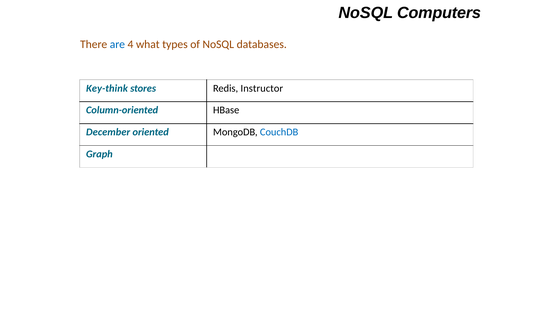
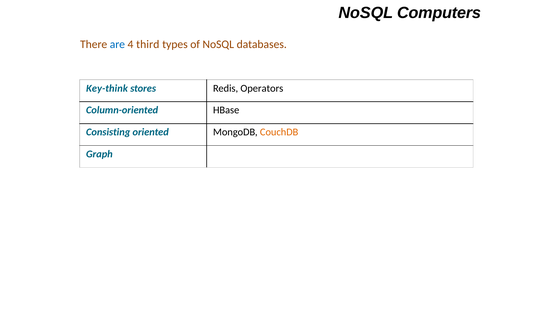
what: what -> third
Instructor: Instructor -> Operators
December: December -> Consisting
CouchDB colour: blue -> orange
